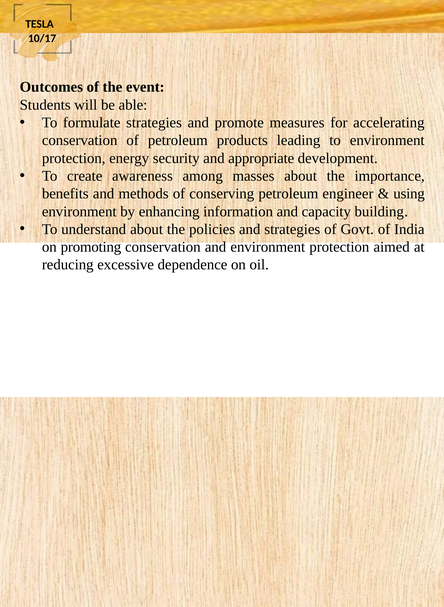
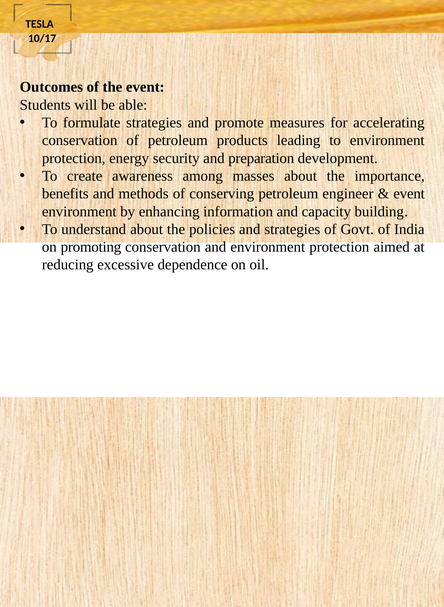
appropriate: appropriate -> preparation
using at (409, 194): using -> event
